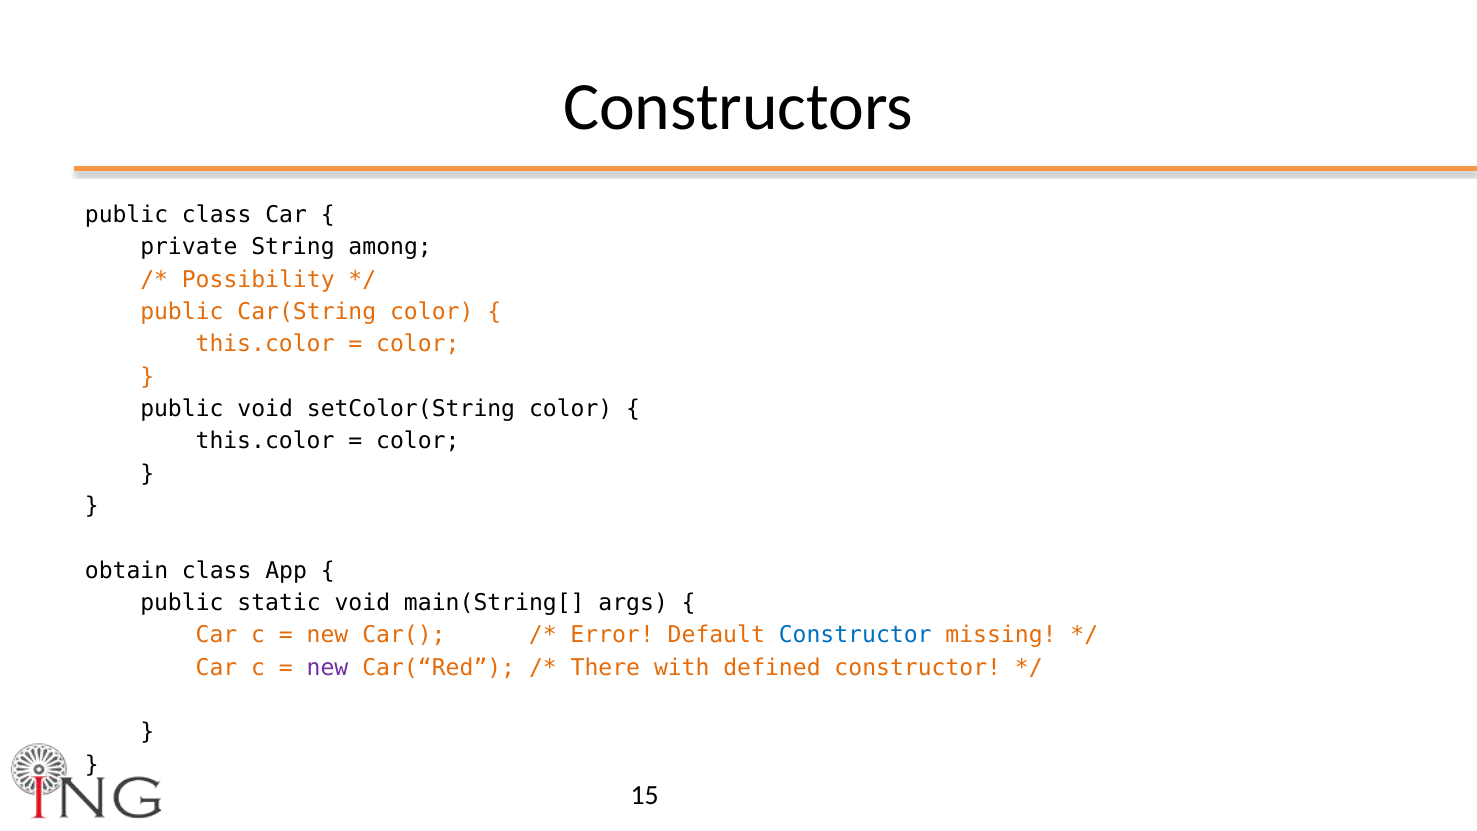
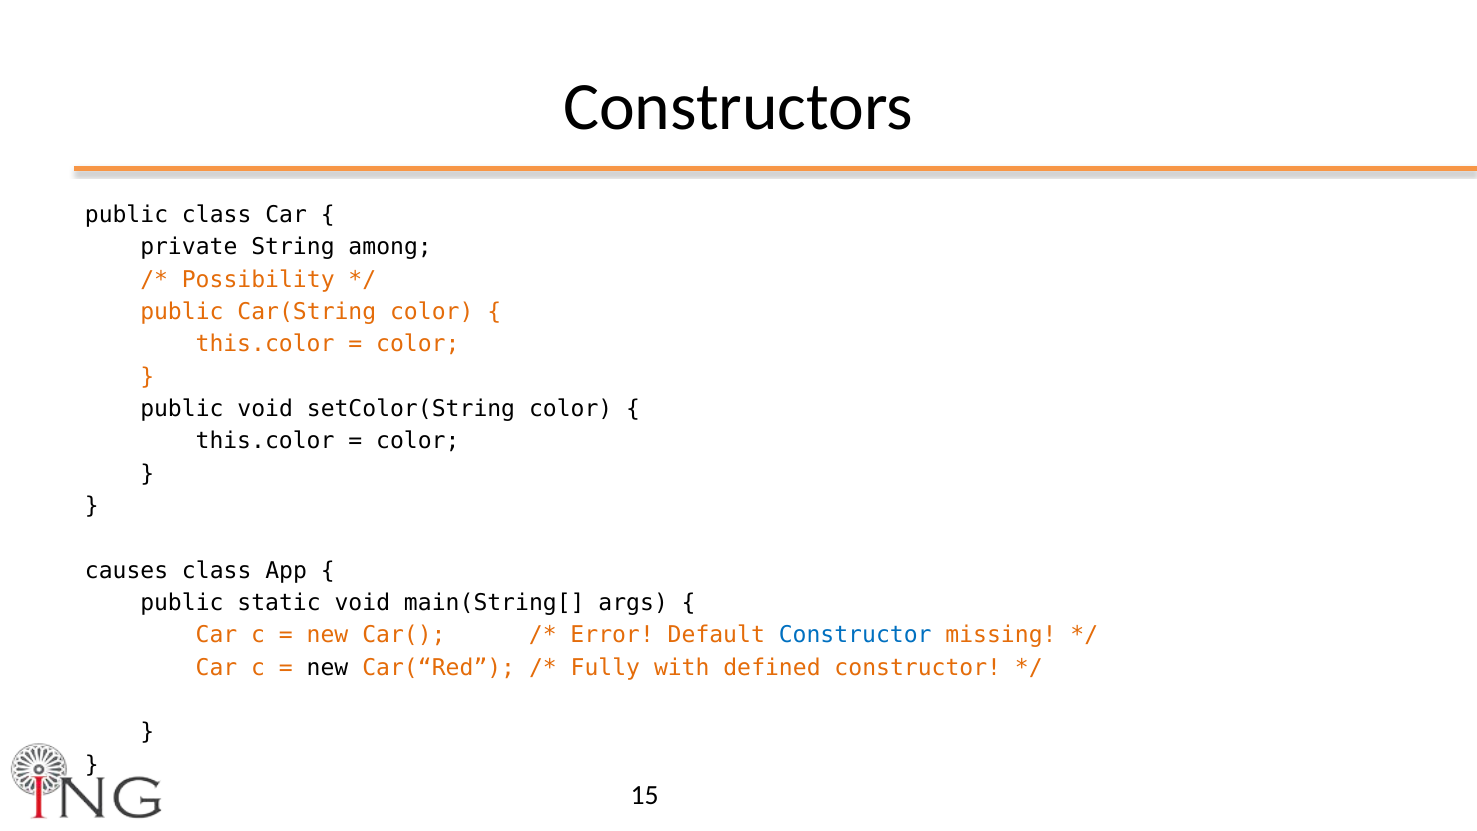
obtain: obtain -> causes
new at (328, 667) colour: purple -> black
There: There -> Fully
